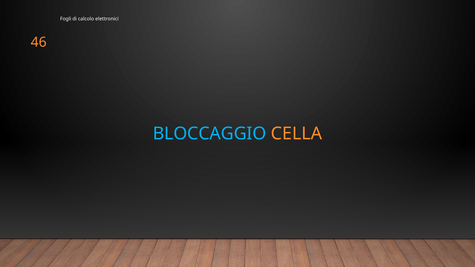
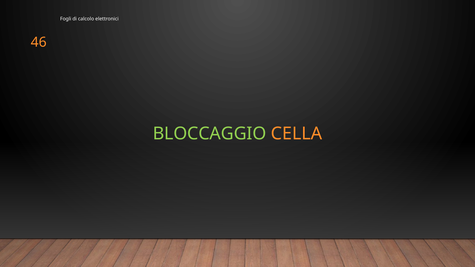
BLOCCAGGIO colour: light blue -> light green
